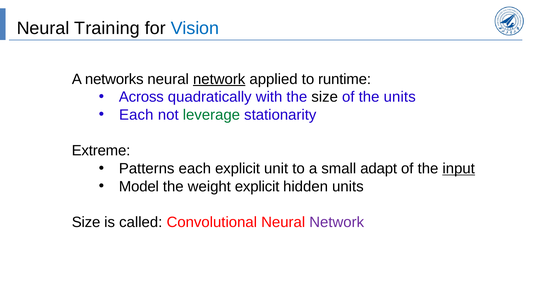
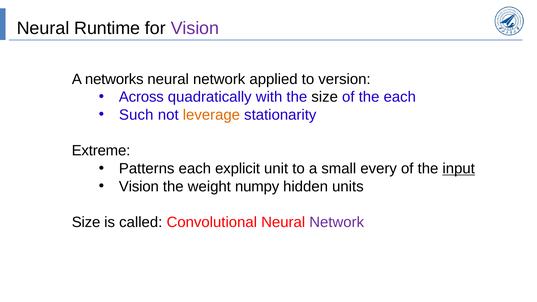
Training: Training -> Runtime
Vision at (195, 28) colour: blue -> purple
network at (219, 79) underline: present -> none
runtime: runtime -> version
the units: units -> each
Each at (136, 115): Each -> Such
leverage colour: green -> orange
adapt: adapt -> every
Model at (139, 187): Model -> Vision
weight explicit: explicit -> numpy
